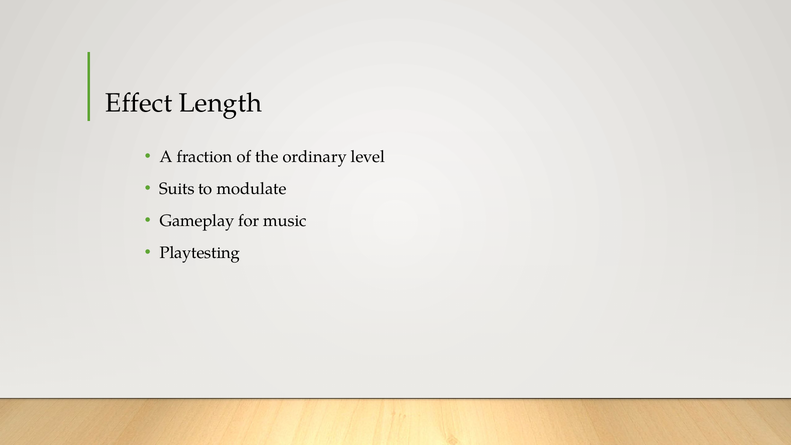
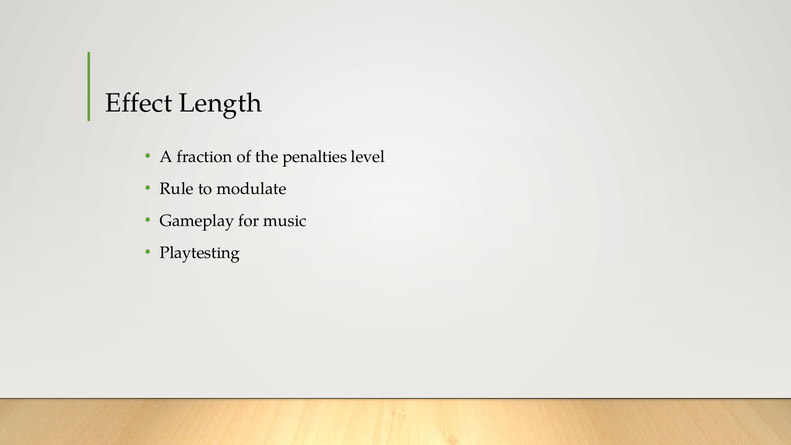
ordinary: ordinary -> penalties
Suits: Suits -> Rule
